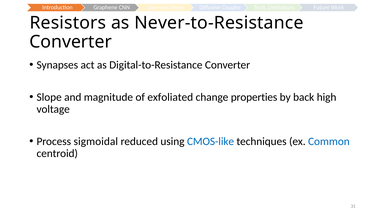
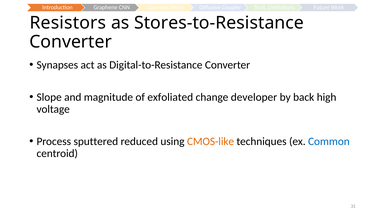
Never-to-Resistance: Never-to-Resistance -> Stores-to-Resistance
properties: properties -> developer
sigmoidal: sigmoidal -> sputtered
CMOS-like colour: blue -> orange
